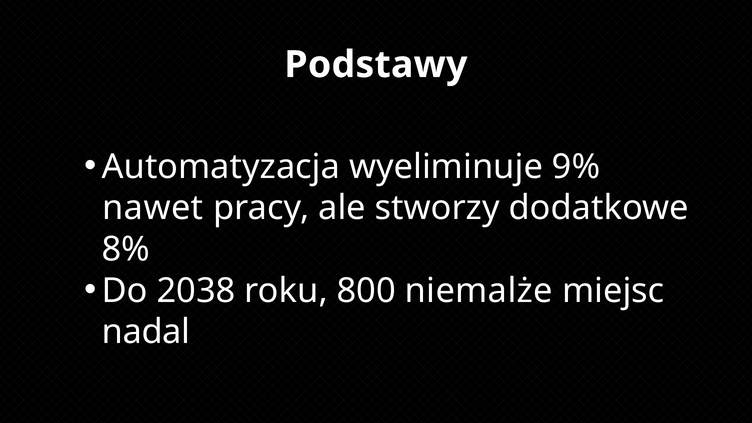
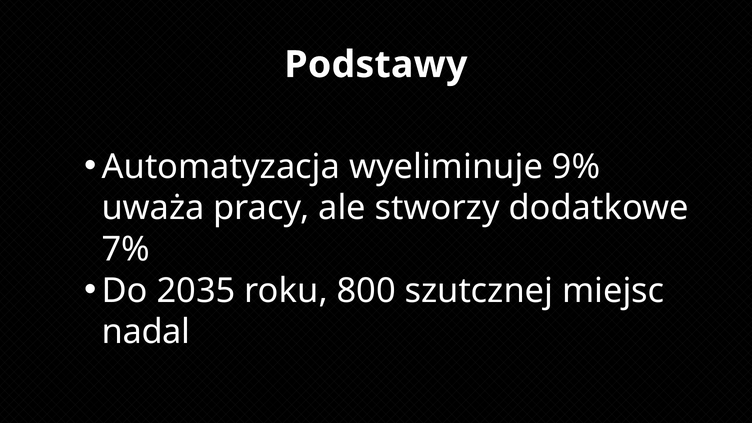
nawet: nawet -> uważa
8%: 8% -> 7%
2038: 2038 -> 2035
niemalże: niemalże -> szutcznej
